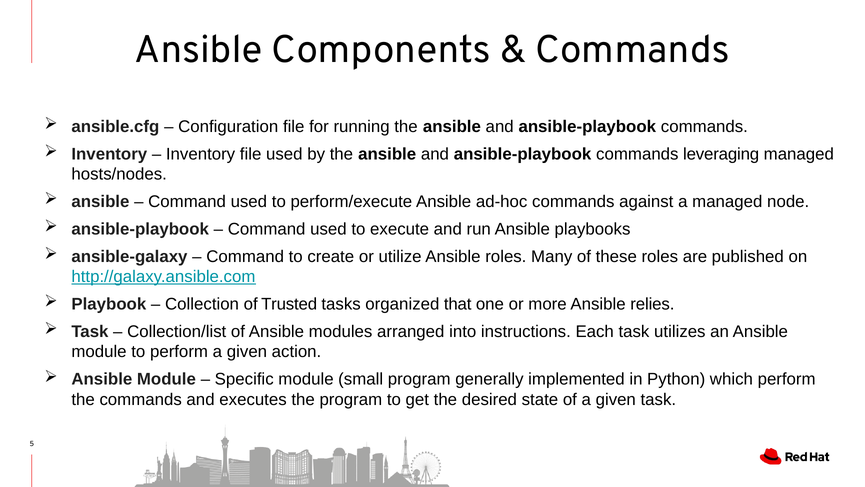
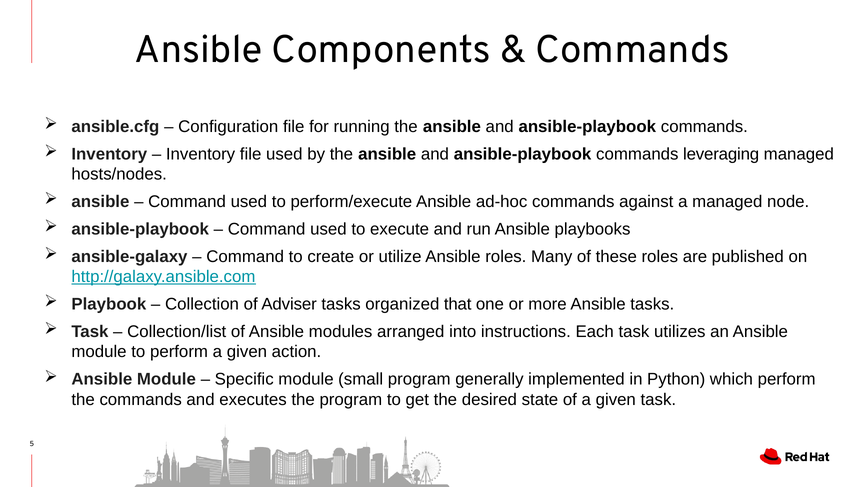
Trusted: Trusted -> Adviser
Ansible relies: relies -> tasks
